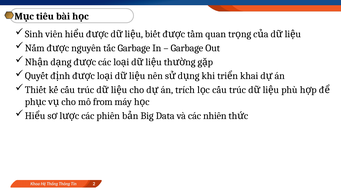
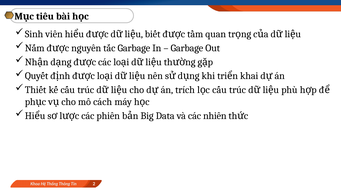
from: from -> cách
